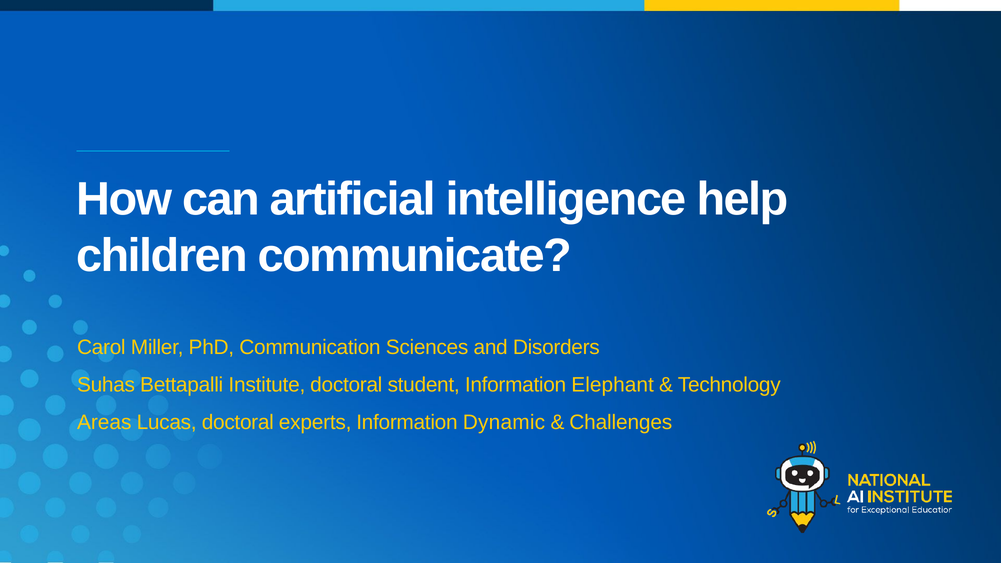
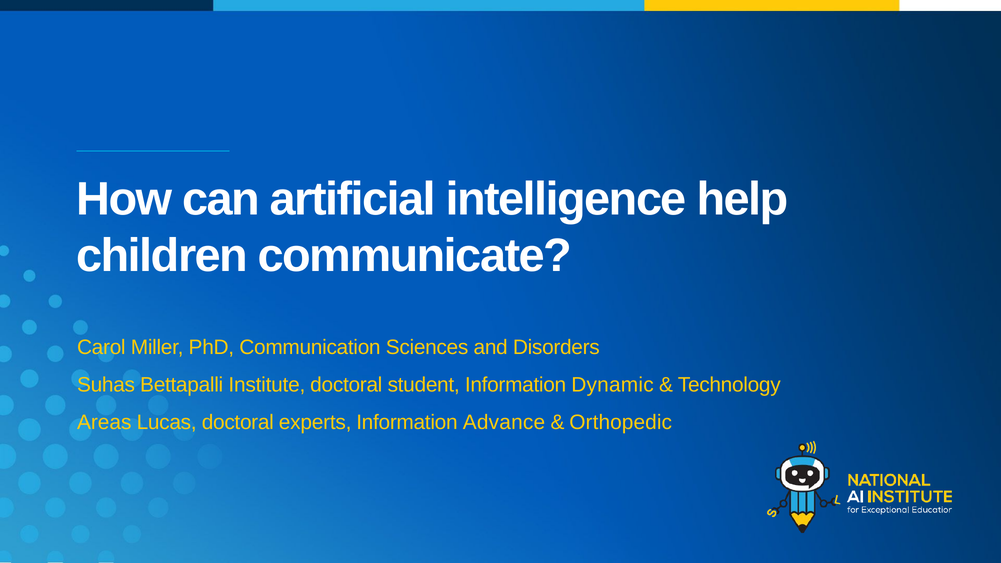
Elephant: Elephant -> Dynamic
Dynamic: Dynamic -> Advance
Challenges: Challenges -> Orthopedic
